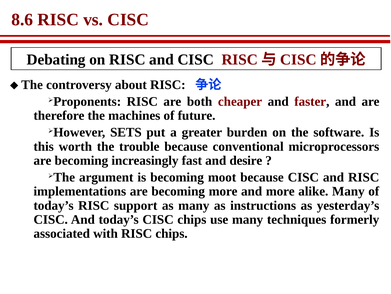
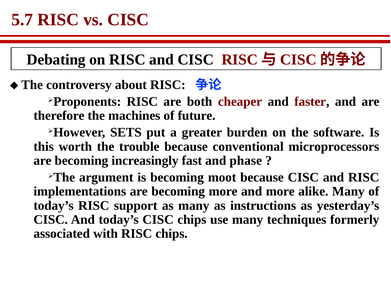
8.6: 8.6 -> 5.7
desire: desire -> phase
